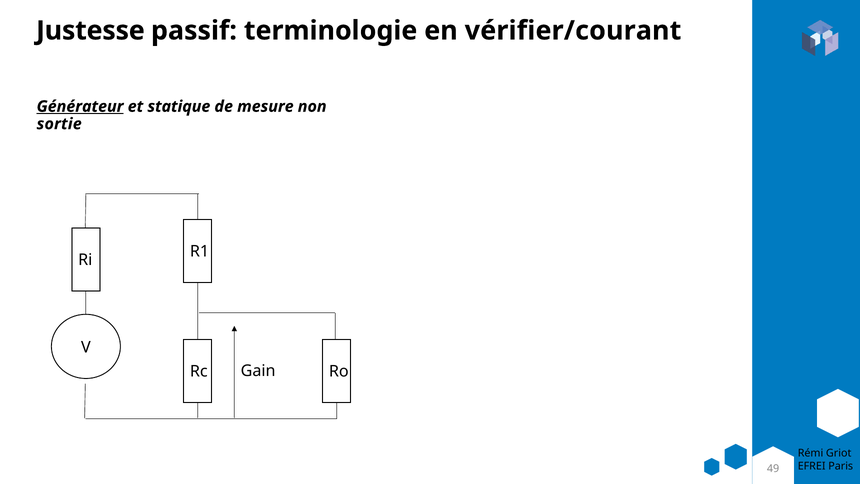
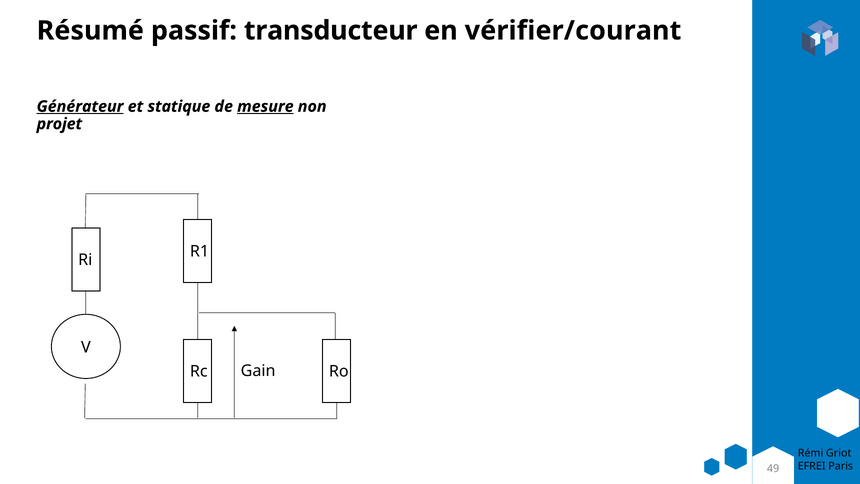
Justesse: Justesse -> Résumé
terminologie: terminologie -> transducteur
mesure underline: none -> present
sortie: sortie -> projet
